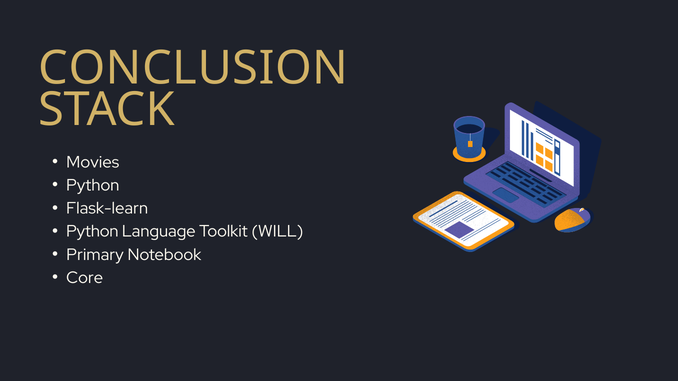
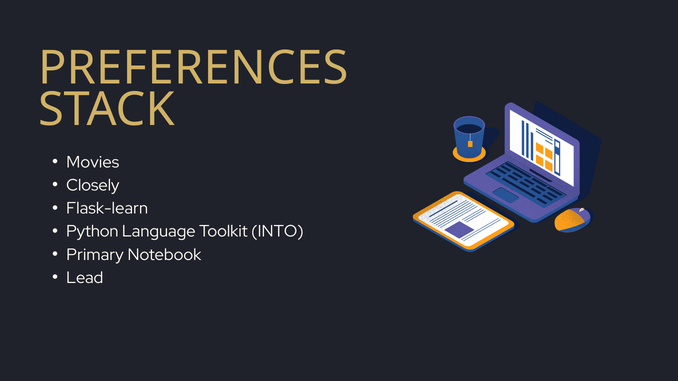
CONCLUSION: CONCLUSION -> PREFERENCES
Python at (93, 186): Python -> Closely
WILL: WILL -> INTO
Core: Core -> Lead
